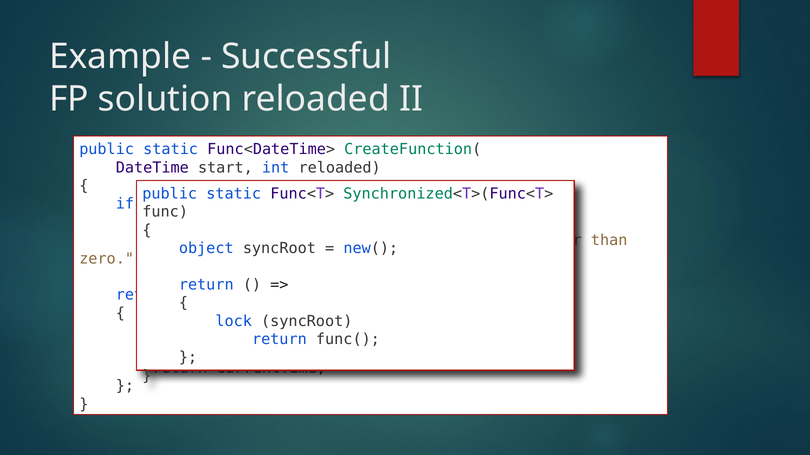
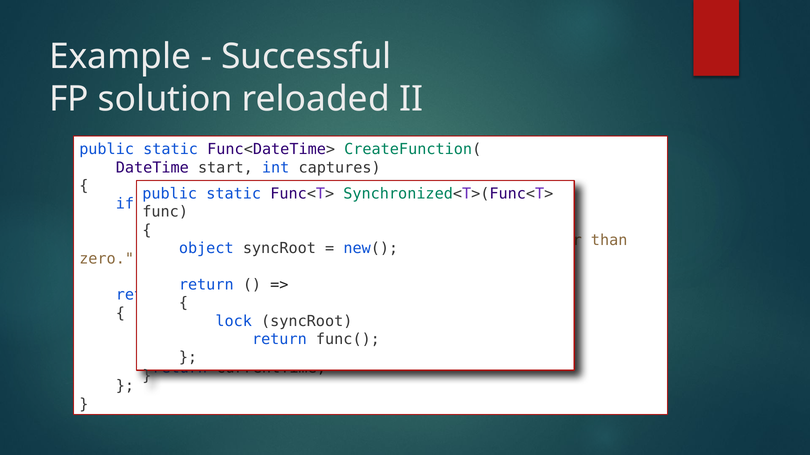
int reloaded: reloaded -> captures
